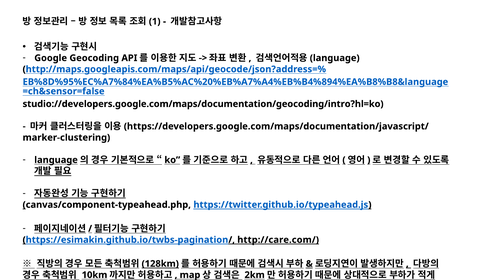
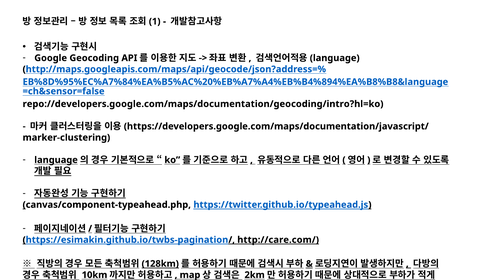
studio://developers.google.com/maps/documentation/geocoding/intro?hl=ko: studio://developers.google.com/maps/documentation/geocoding/intro?hl=ko -> repo://developers.google.com/maps/documentation/geocoding/intro?hl=ko
